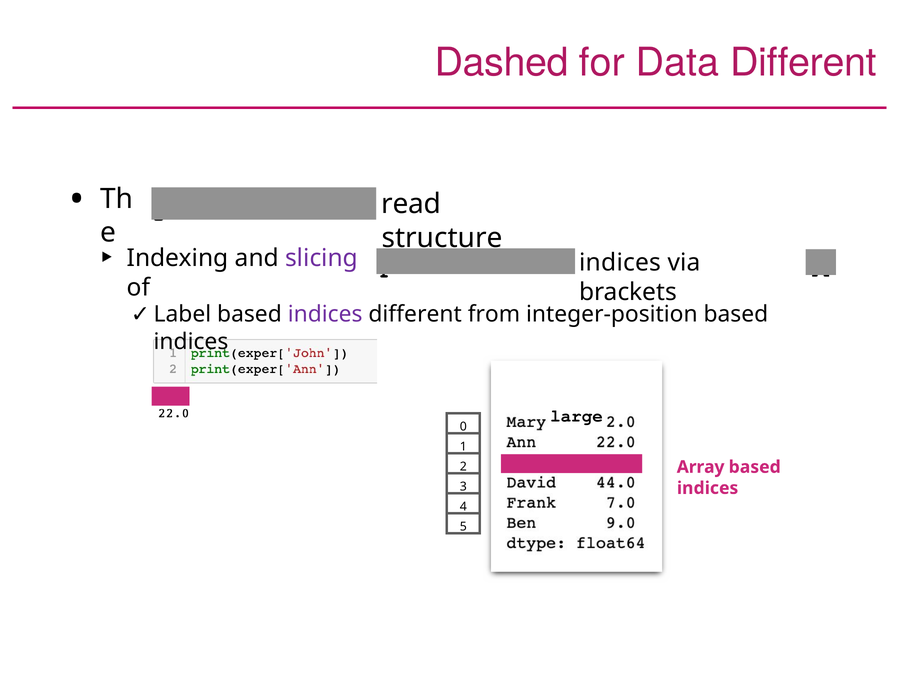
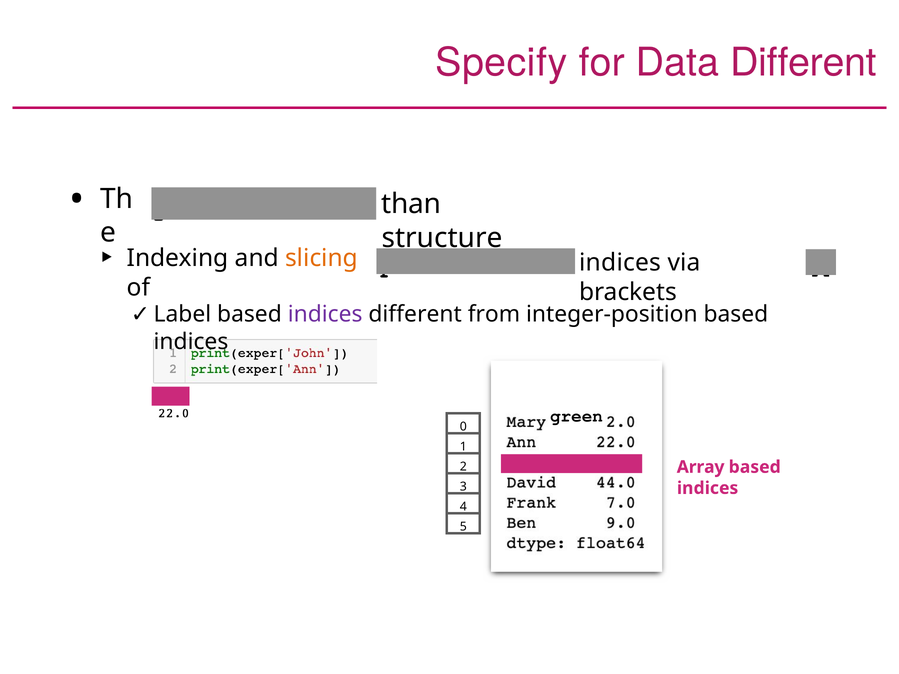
Dashed: Dashed -> Specify
read: read -> than
slicing colour: purple -> orange
large: large -> green
